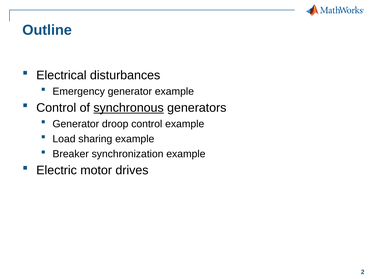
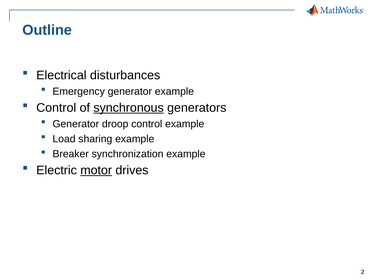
motor underline: none -> present
